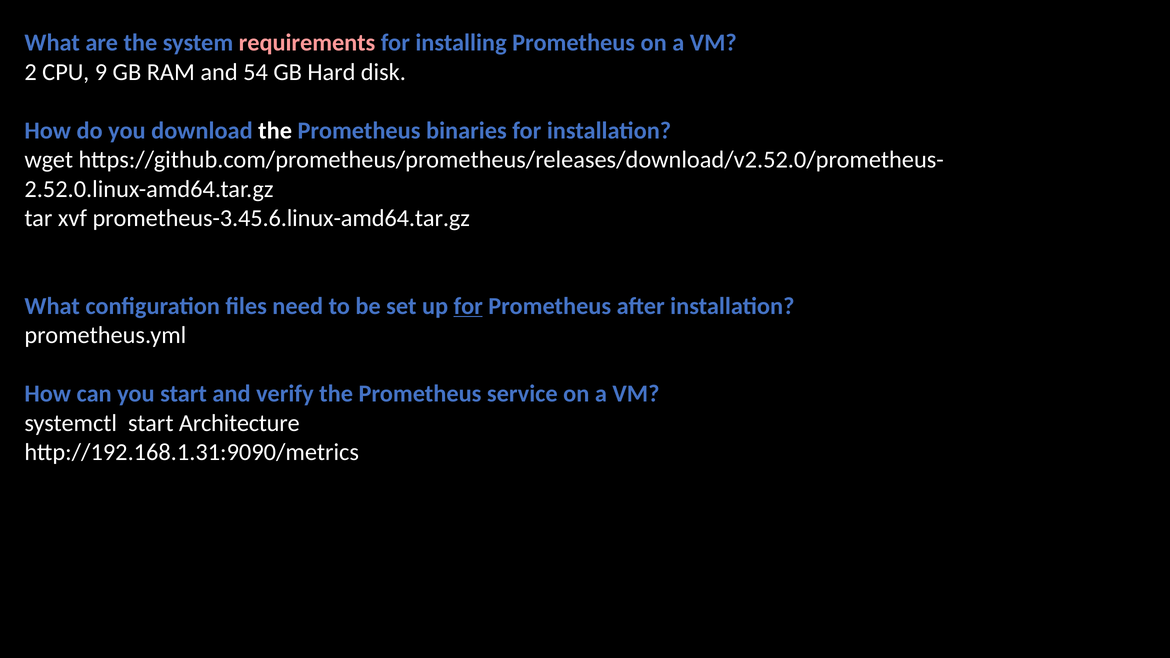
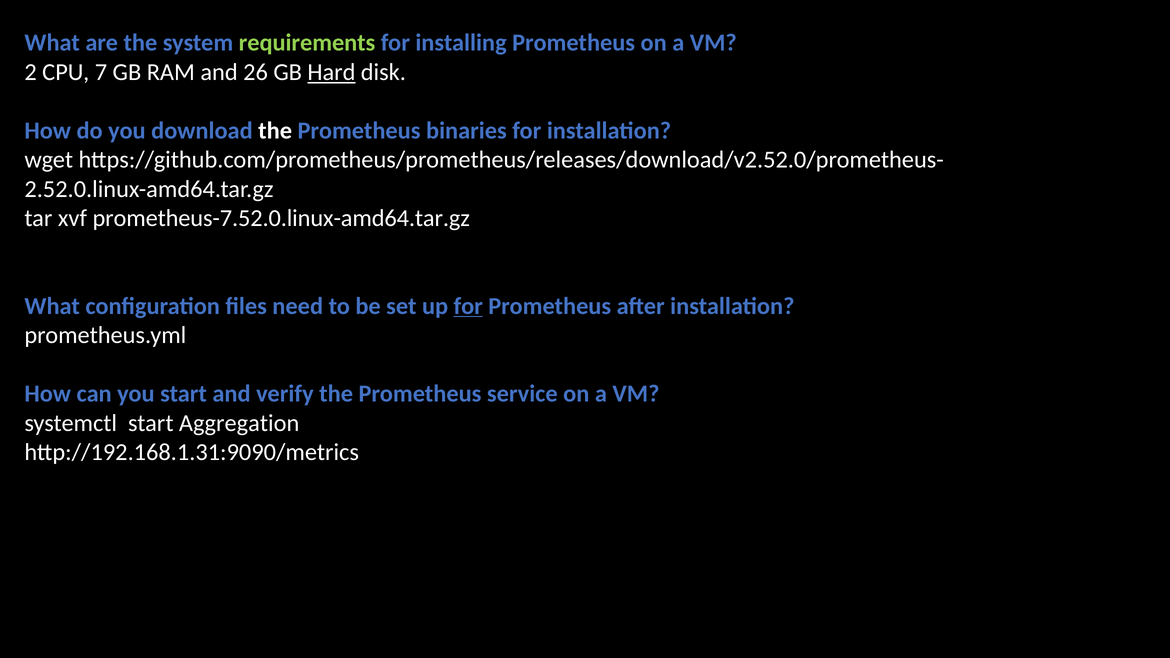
requirements colour: pink -> light green
9: 9 -> 7
54: 54 -> 26
Hard underline: none -> present
prometheus-3.45.6.linux-amd64.tar.gz: prometheus-3.45.6.linux-amd64.tar.gz -> prometheus-7.52.0.linux-amd64.tar.gz
Architecture: Architecture -> Aggregation
